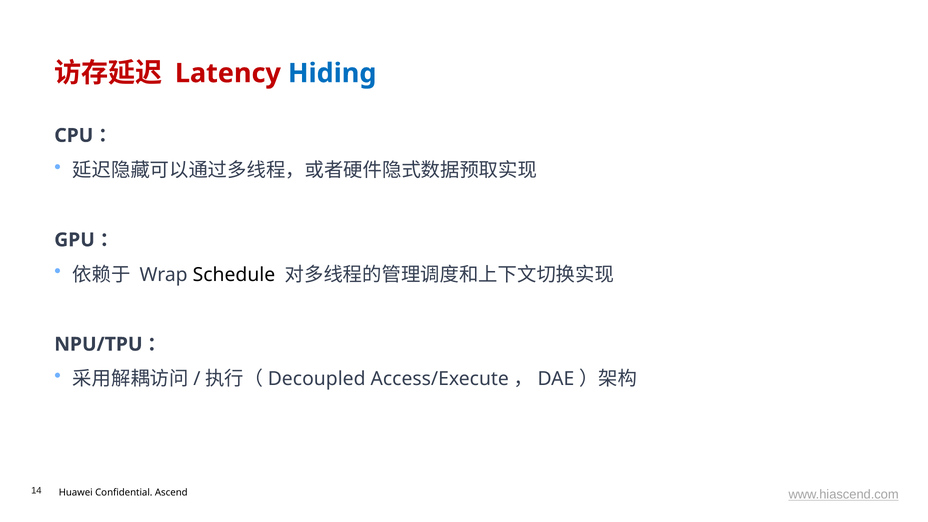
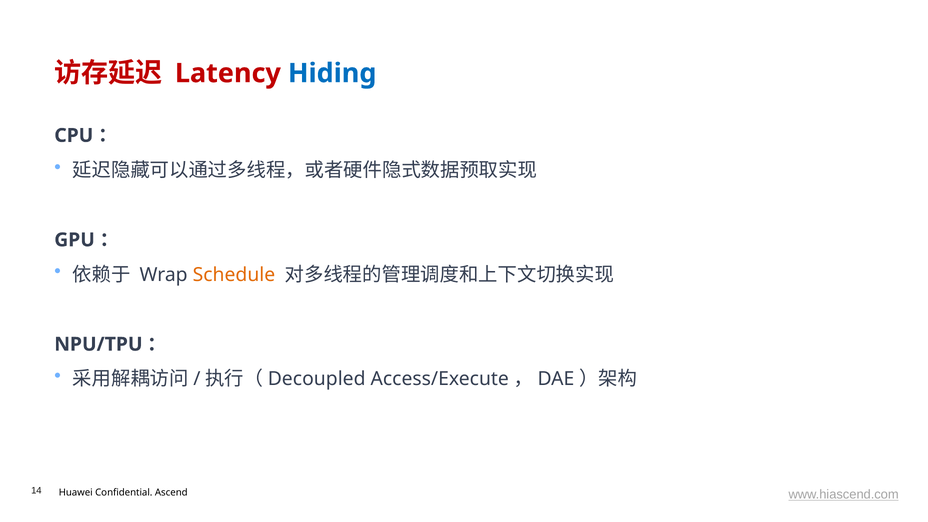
Schedule colour: black -> orange
